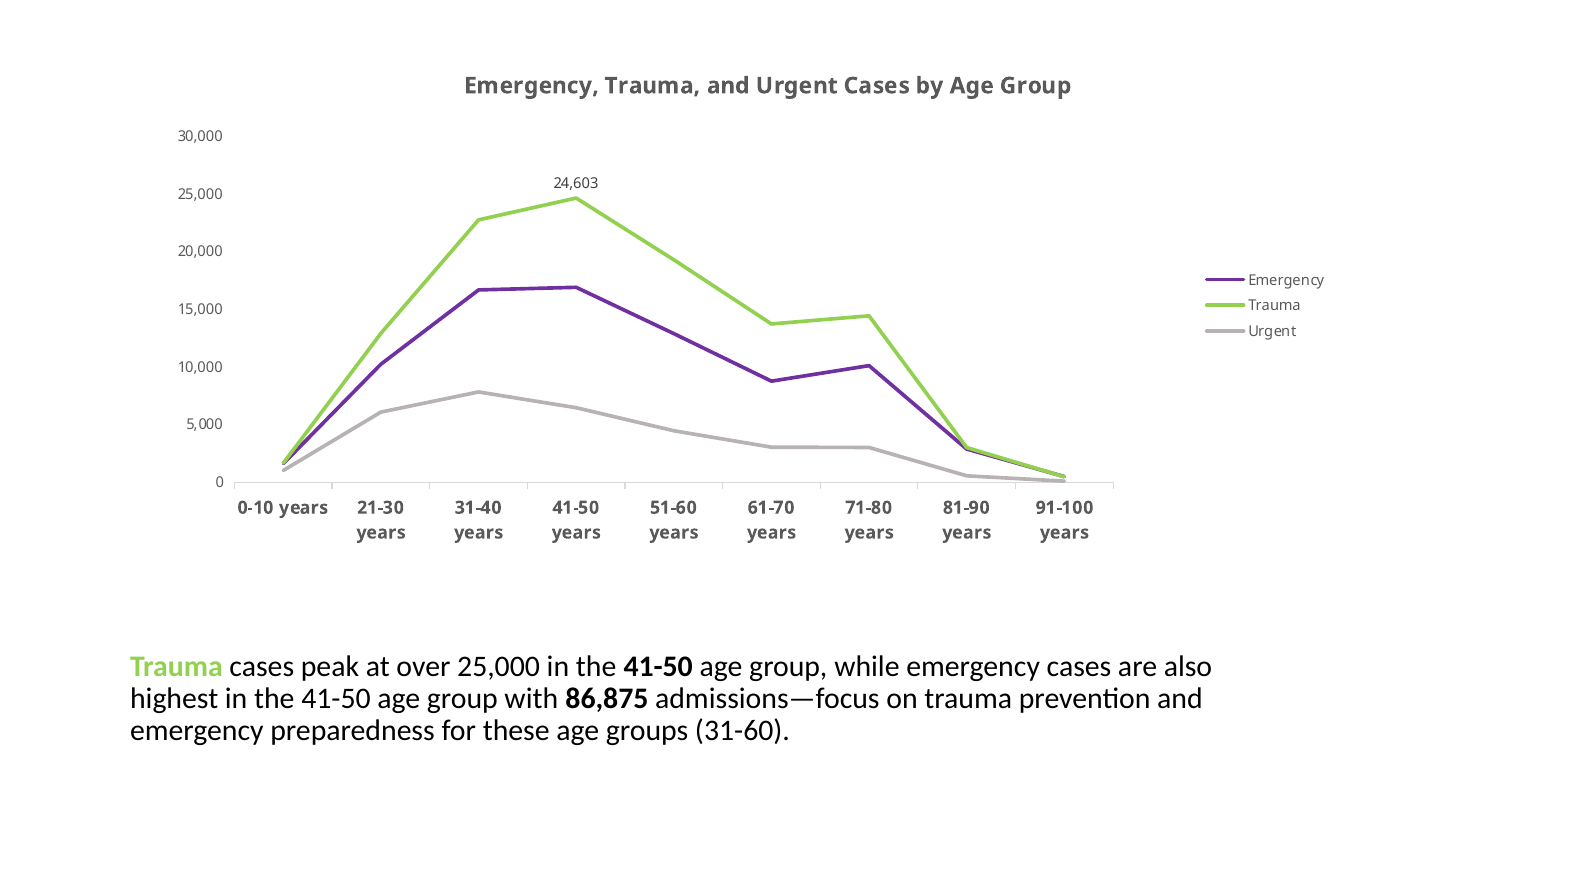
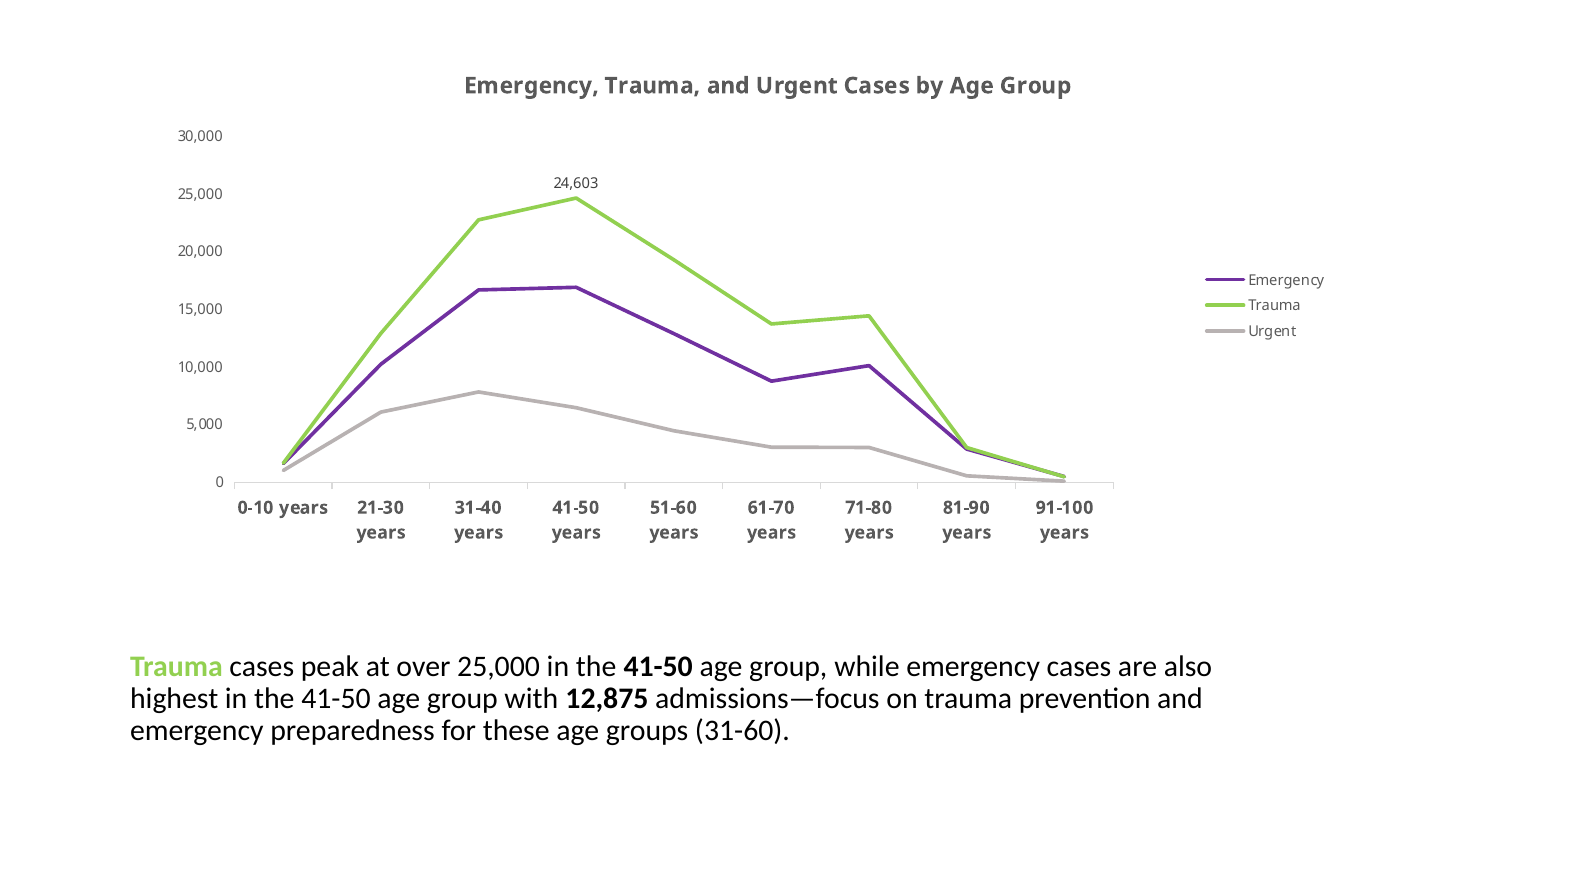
86,875: 86,875 -> 12,875
